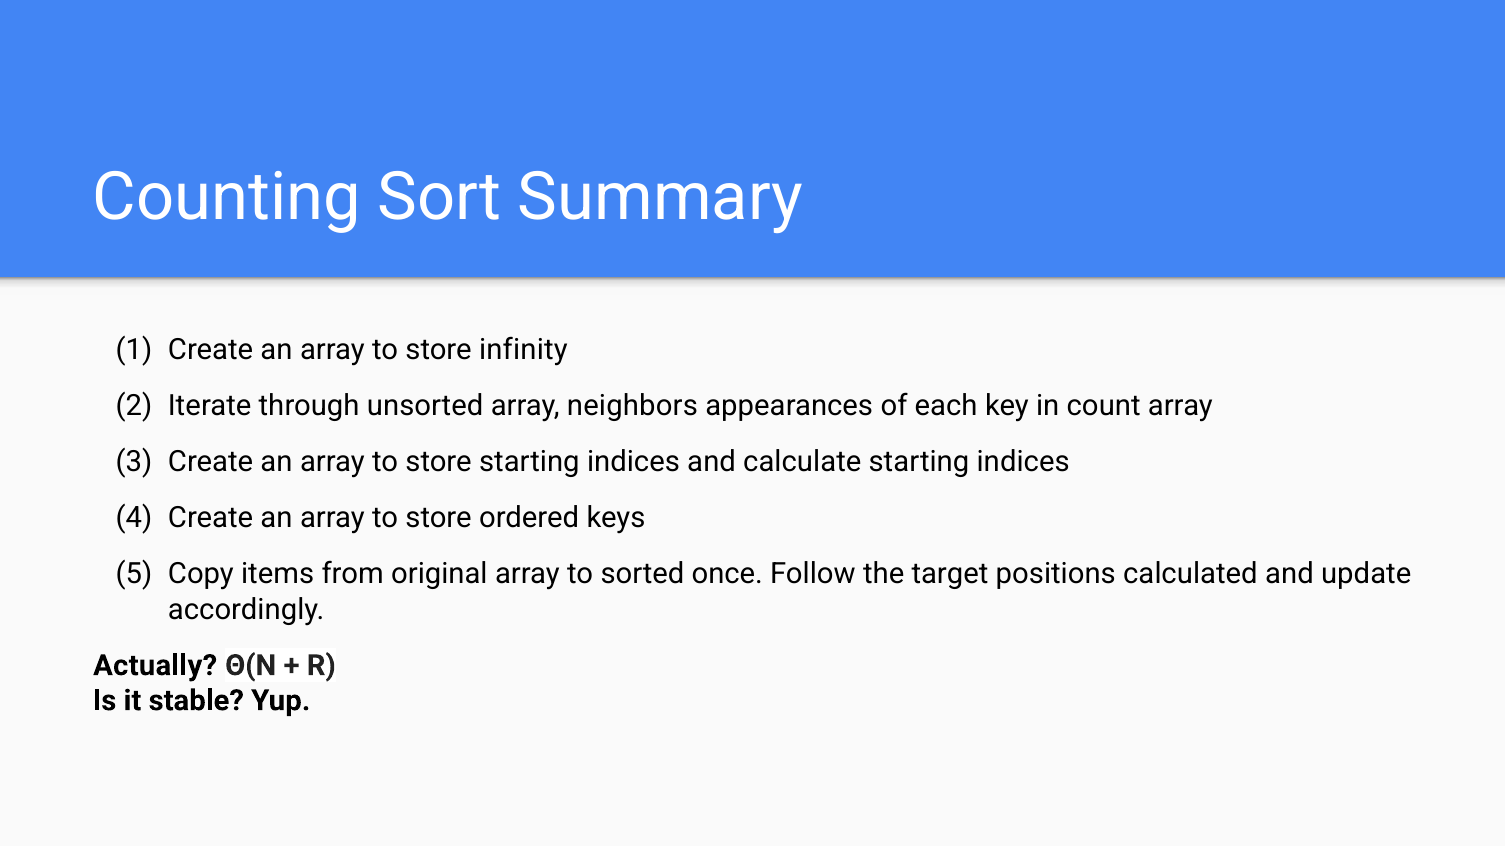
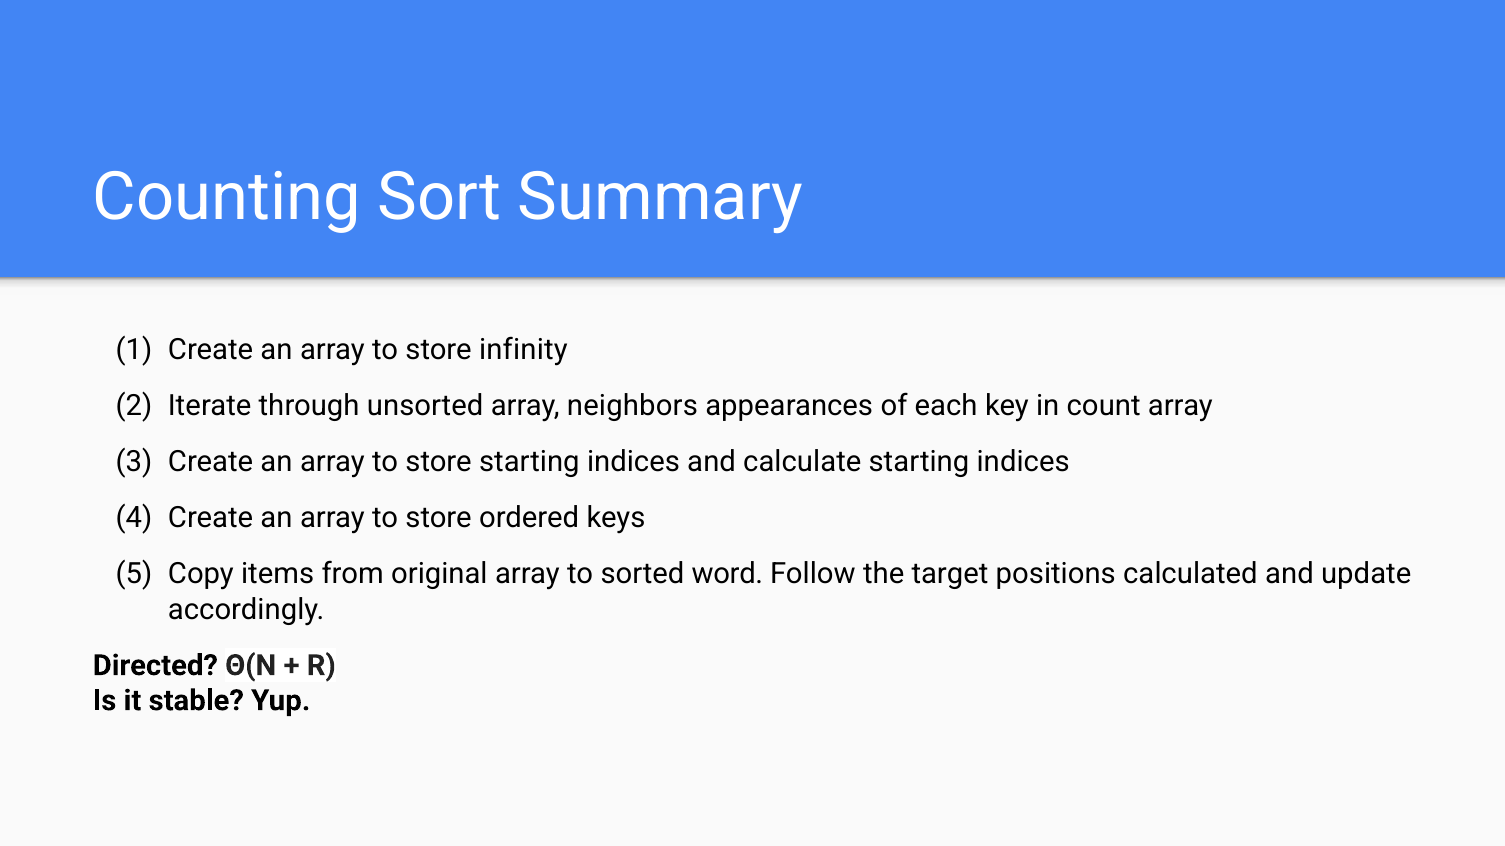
once: once -> word
Actually: Actually -> Directed
